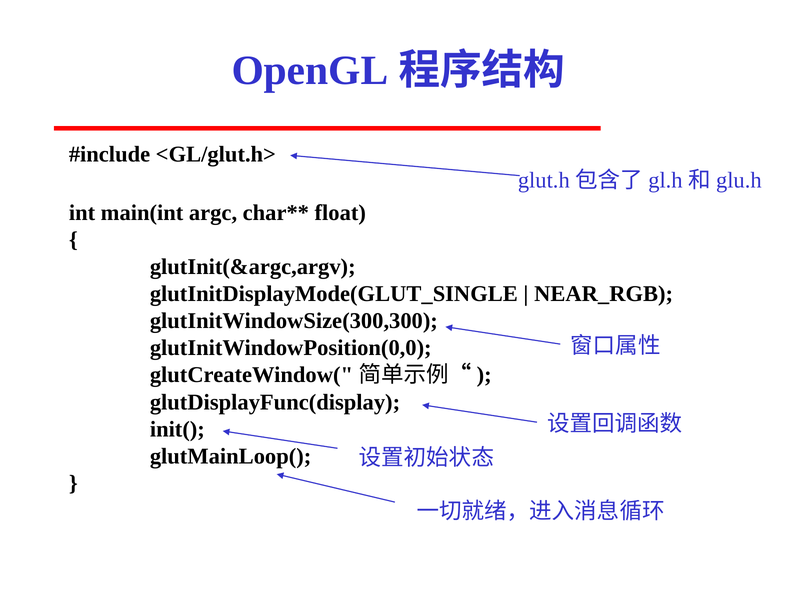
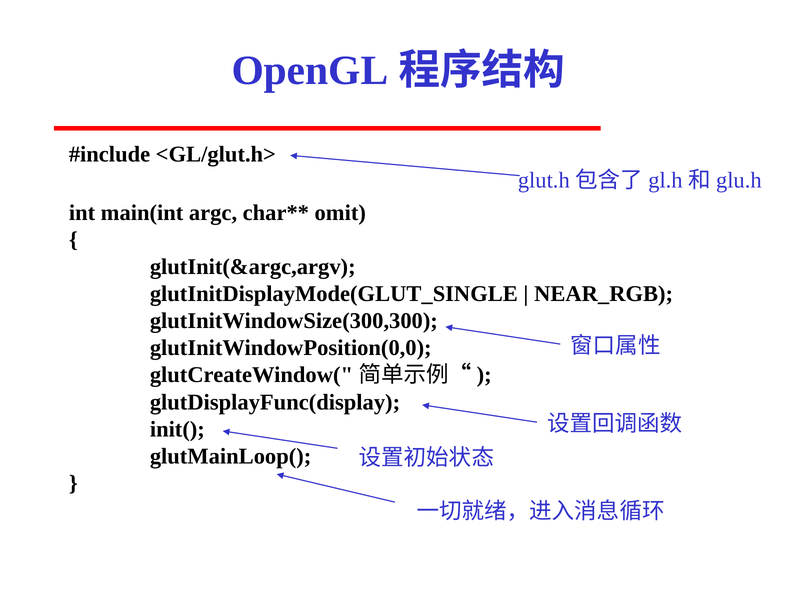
float: float -> omit
